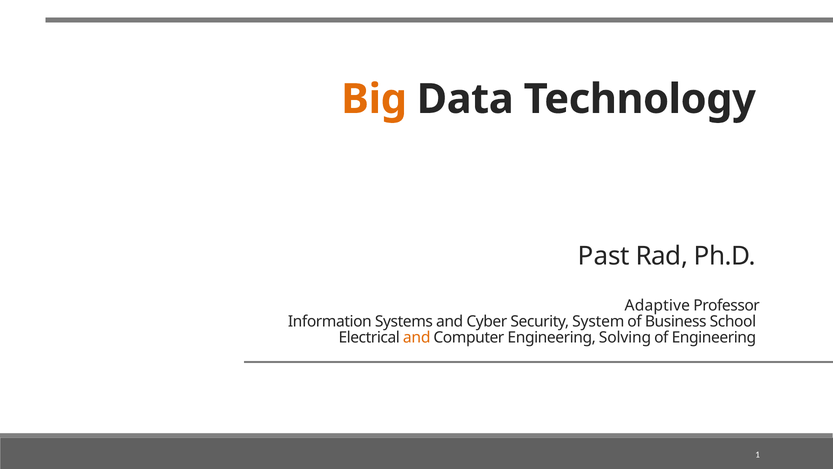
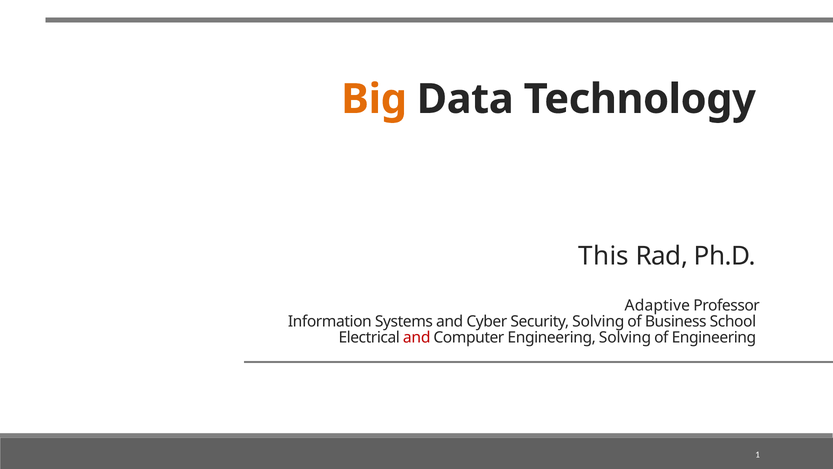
Past: Past -> This
Security System: System -> Solving
and at (417, 337) colour: orange -> red
